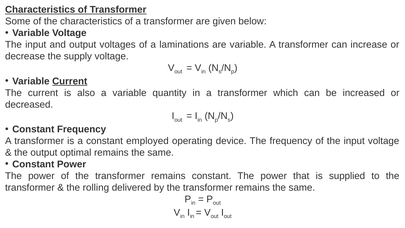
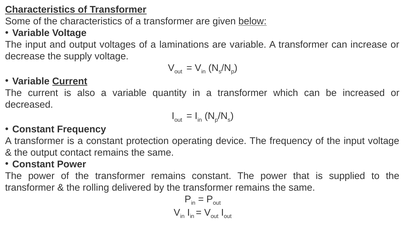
below underline: none -> present
employed: employed -> protection
optimal: optimal -> contact
